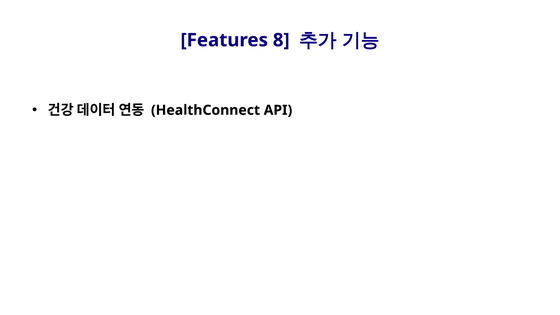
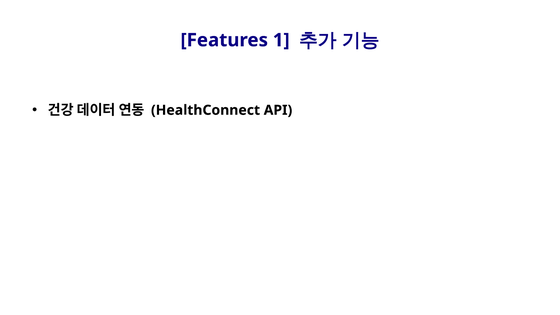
8: 8 -> 1
